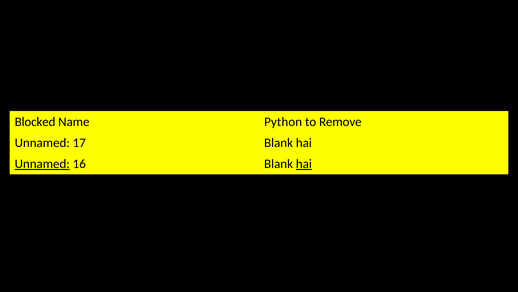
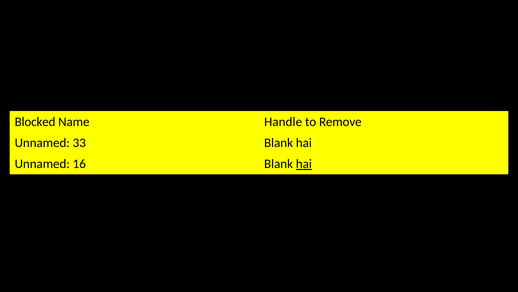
Python: Python -> Handle
17: 17 -> 33
Unnamed at (42, 164) underline: present -> none
